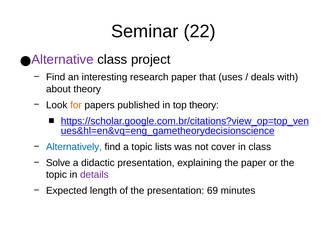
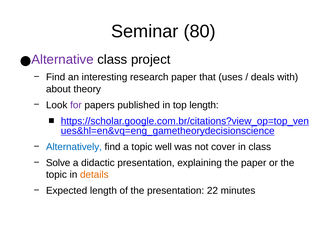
22: 22 -> 80
for colour: orange -> purple
top theory: theory -> length
lists: lists -> well
details colour: purple -> orange
69: 69 -> 22
